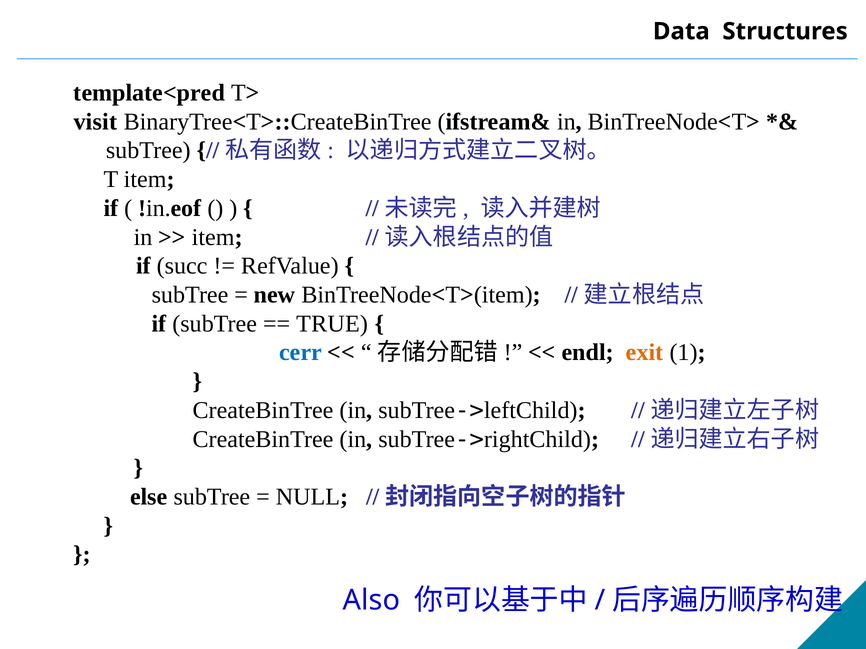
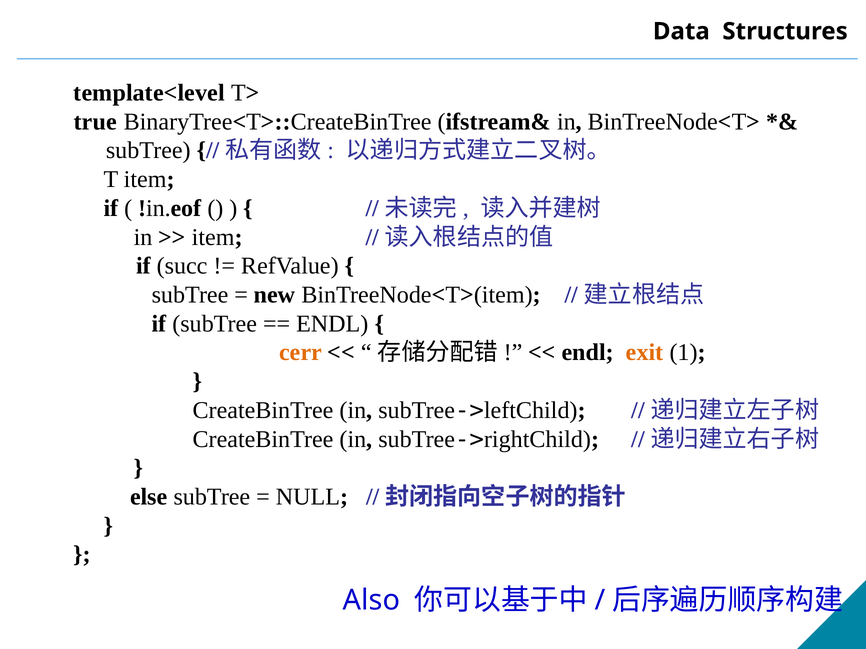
template<pred: template<pred -> template<level
visit: visit -> true
TRUE at (332, 324): TRUE -> ENDL
cerr colour: blue -> orange
